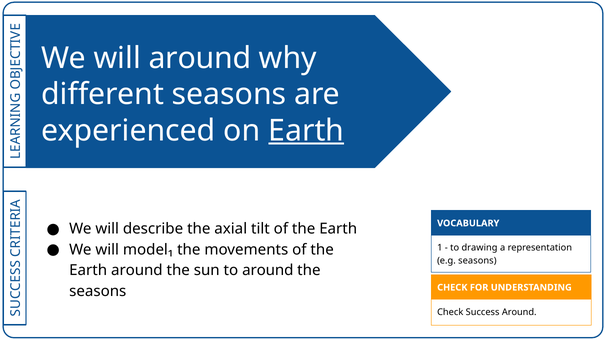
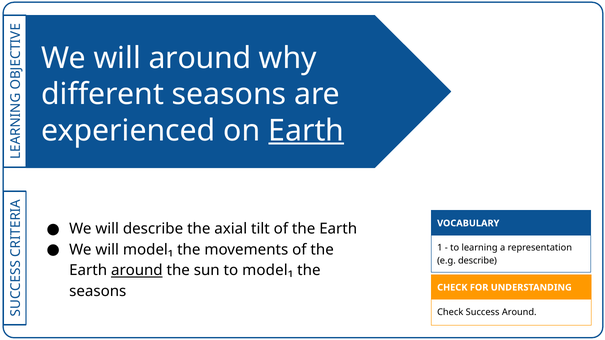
drawing: drawing -> learning
e.g seasons: seasons -> describe
around at (137, 271) underline: none -> present
to around: around -> model₁
